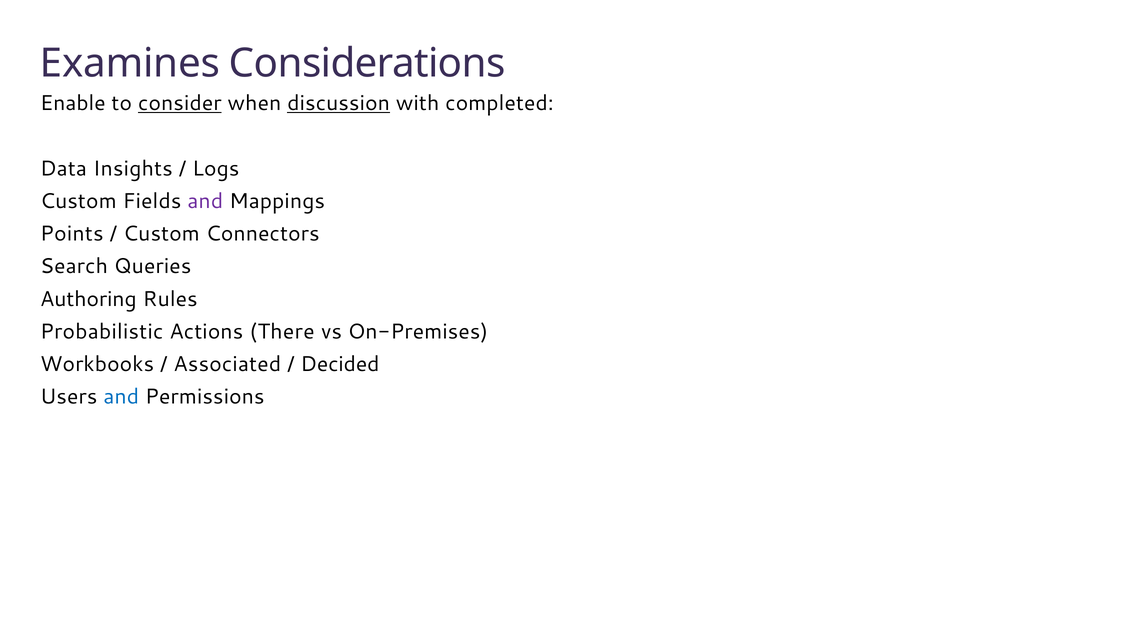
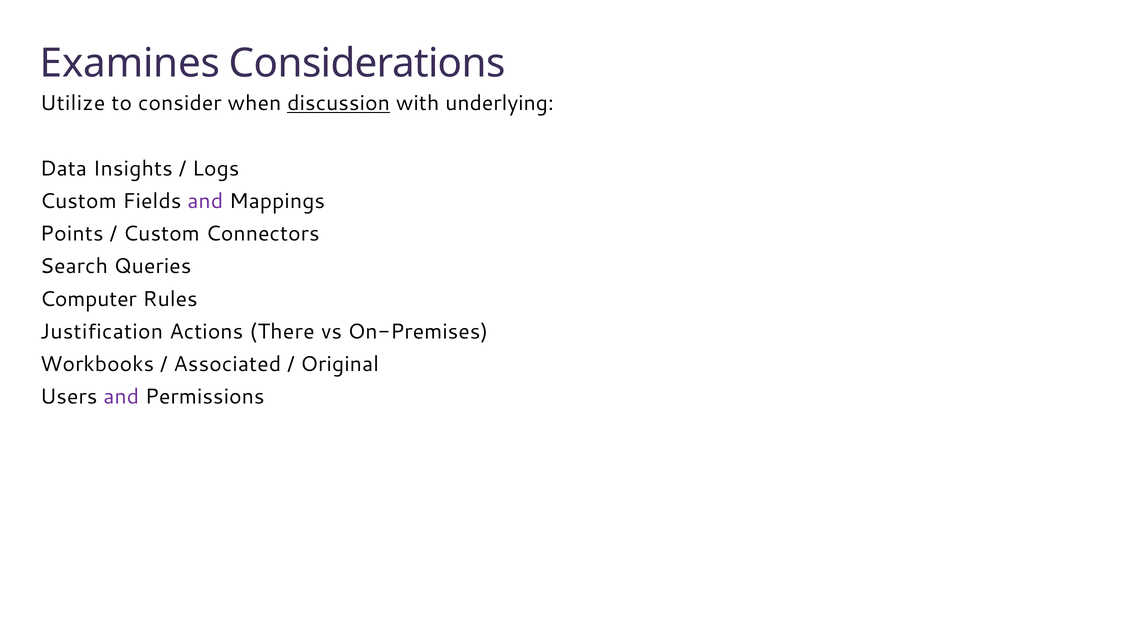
Enable: Enable -> Utilize
consider underline: present -> none
completed: completed -> underlying
Authoring: Authoring -> Computer
Probabilistic: Probabilistic -> Justification
Decided: Decided -> Original
and at (121, 397) colour: blue -> purple
